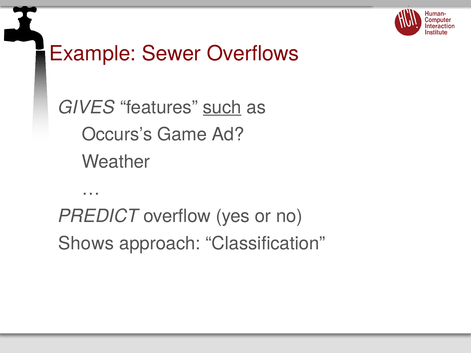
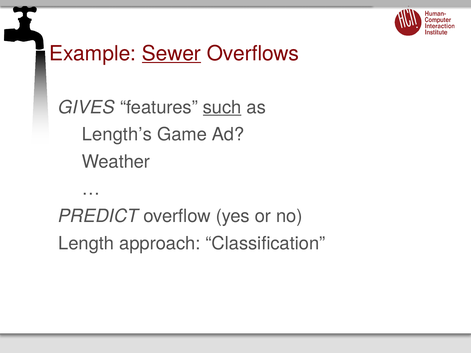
Sewer underline: none -> present
Occurs’s: Occurs’s -> Length’s
Shows: Shows -> Length
